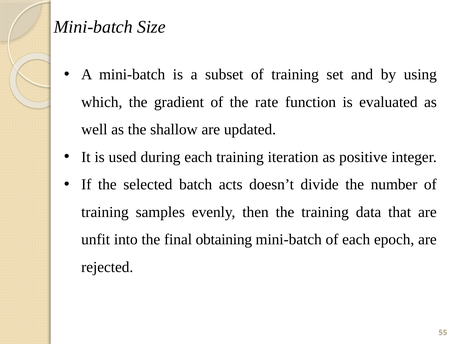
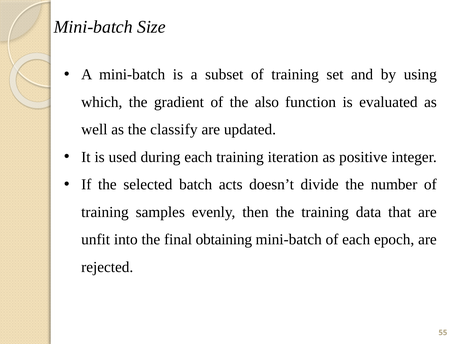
rate: rate -> also
shallow: shallow -> classify
